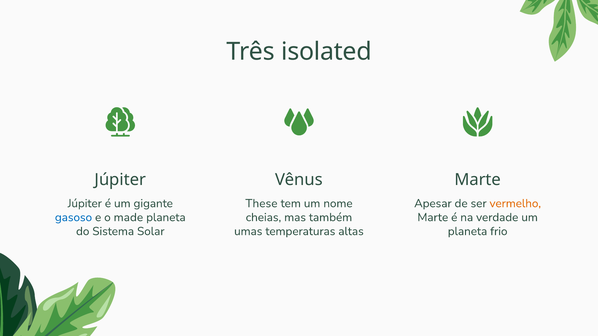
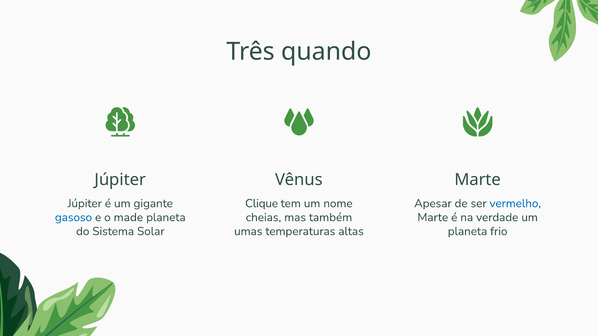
isolated: isolated -> quando
These: These -> Clique
vermelho colour: orange -> blue
